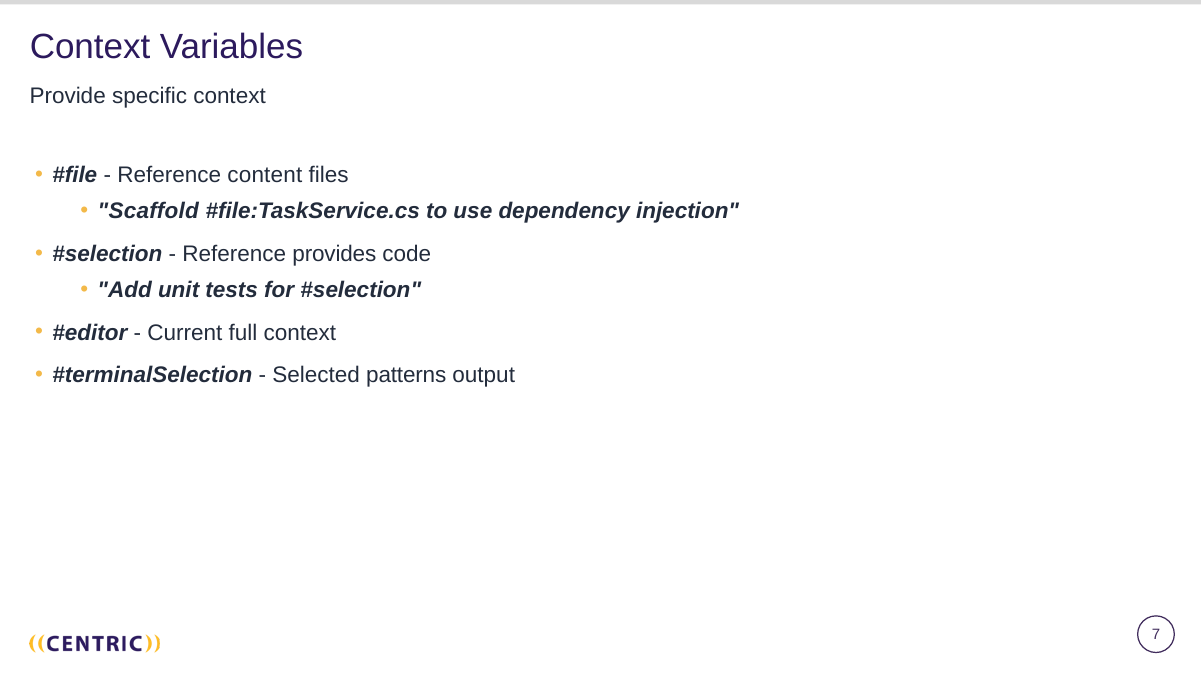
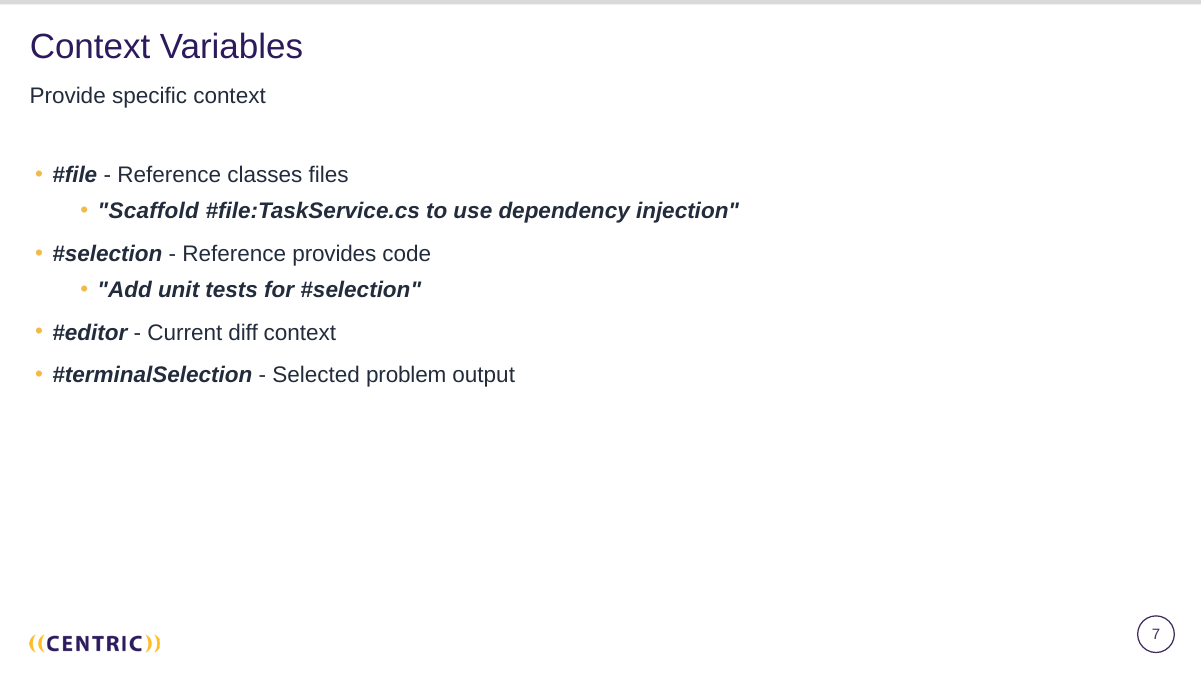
content: content -> classes
full: full -> diff
patterns: patterns -> problem
